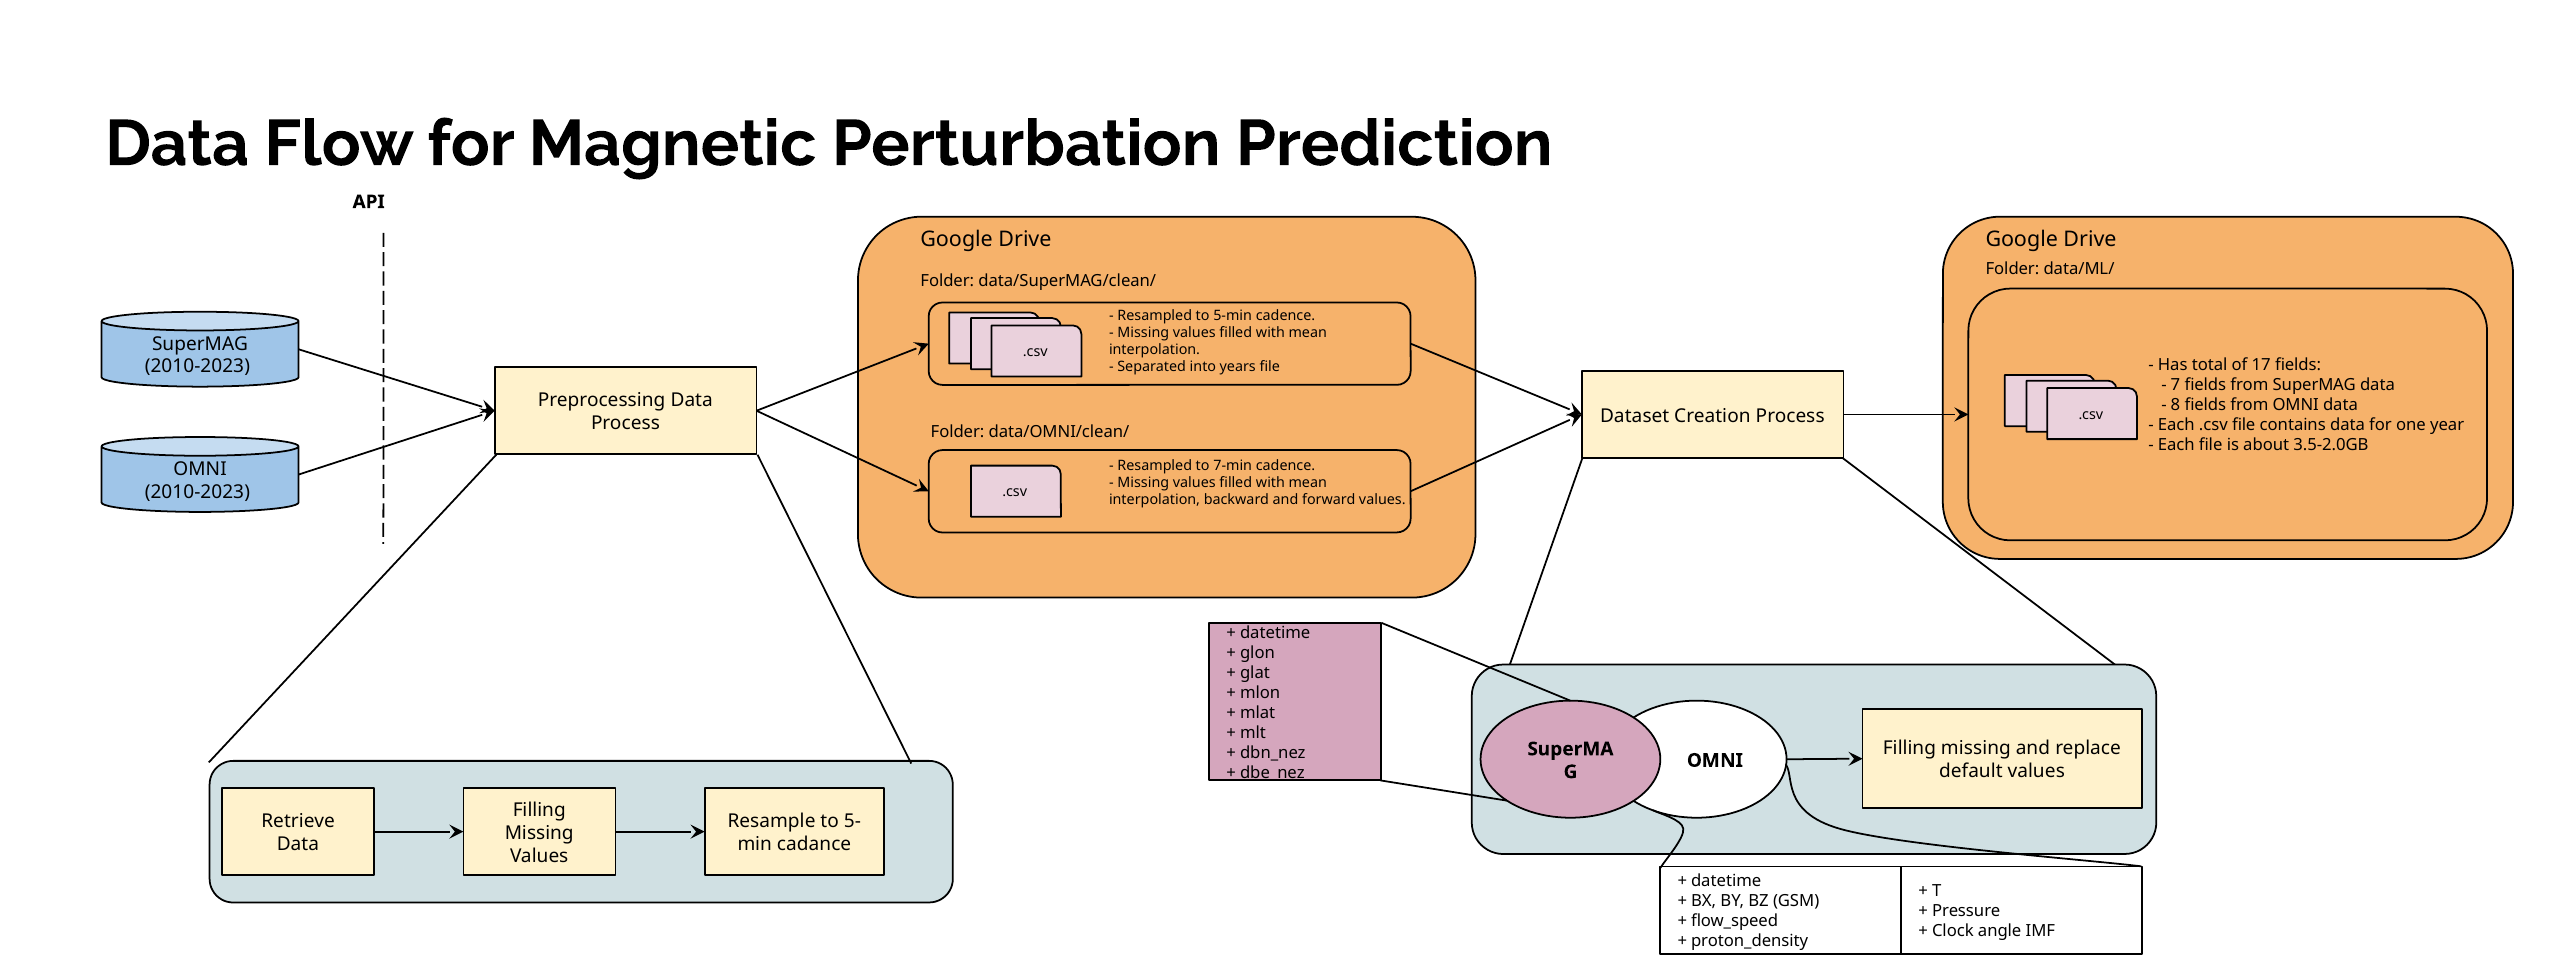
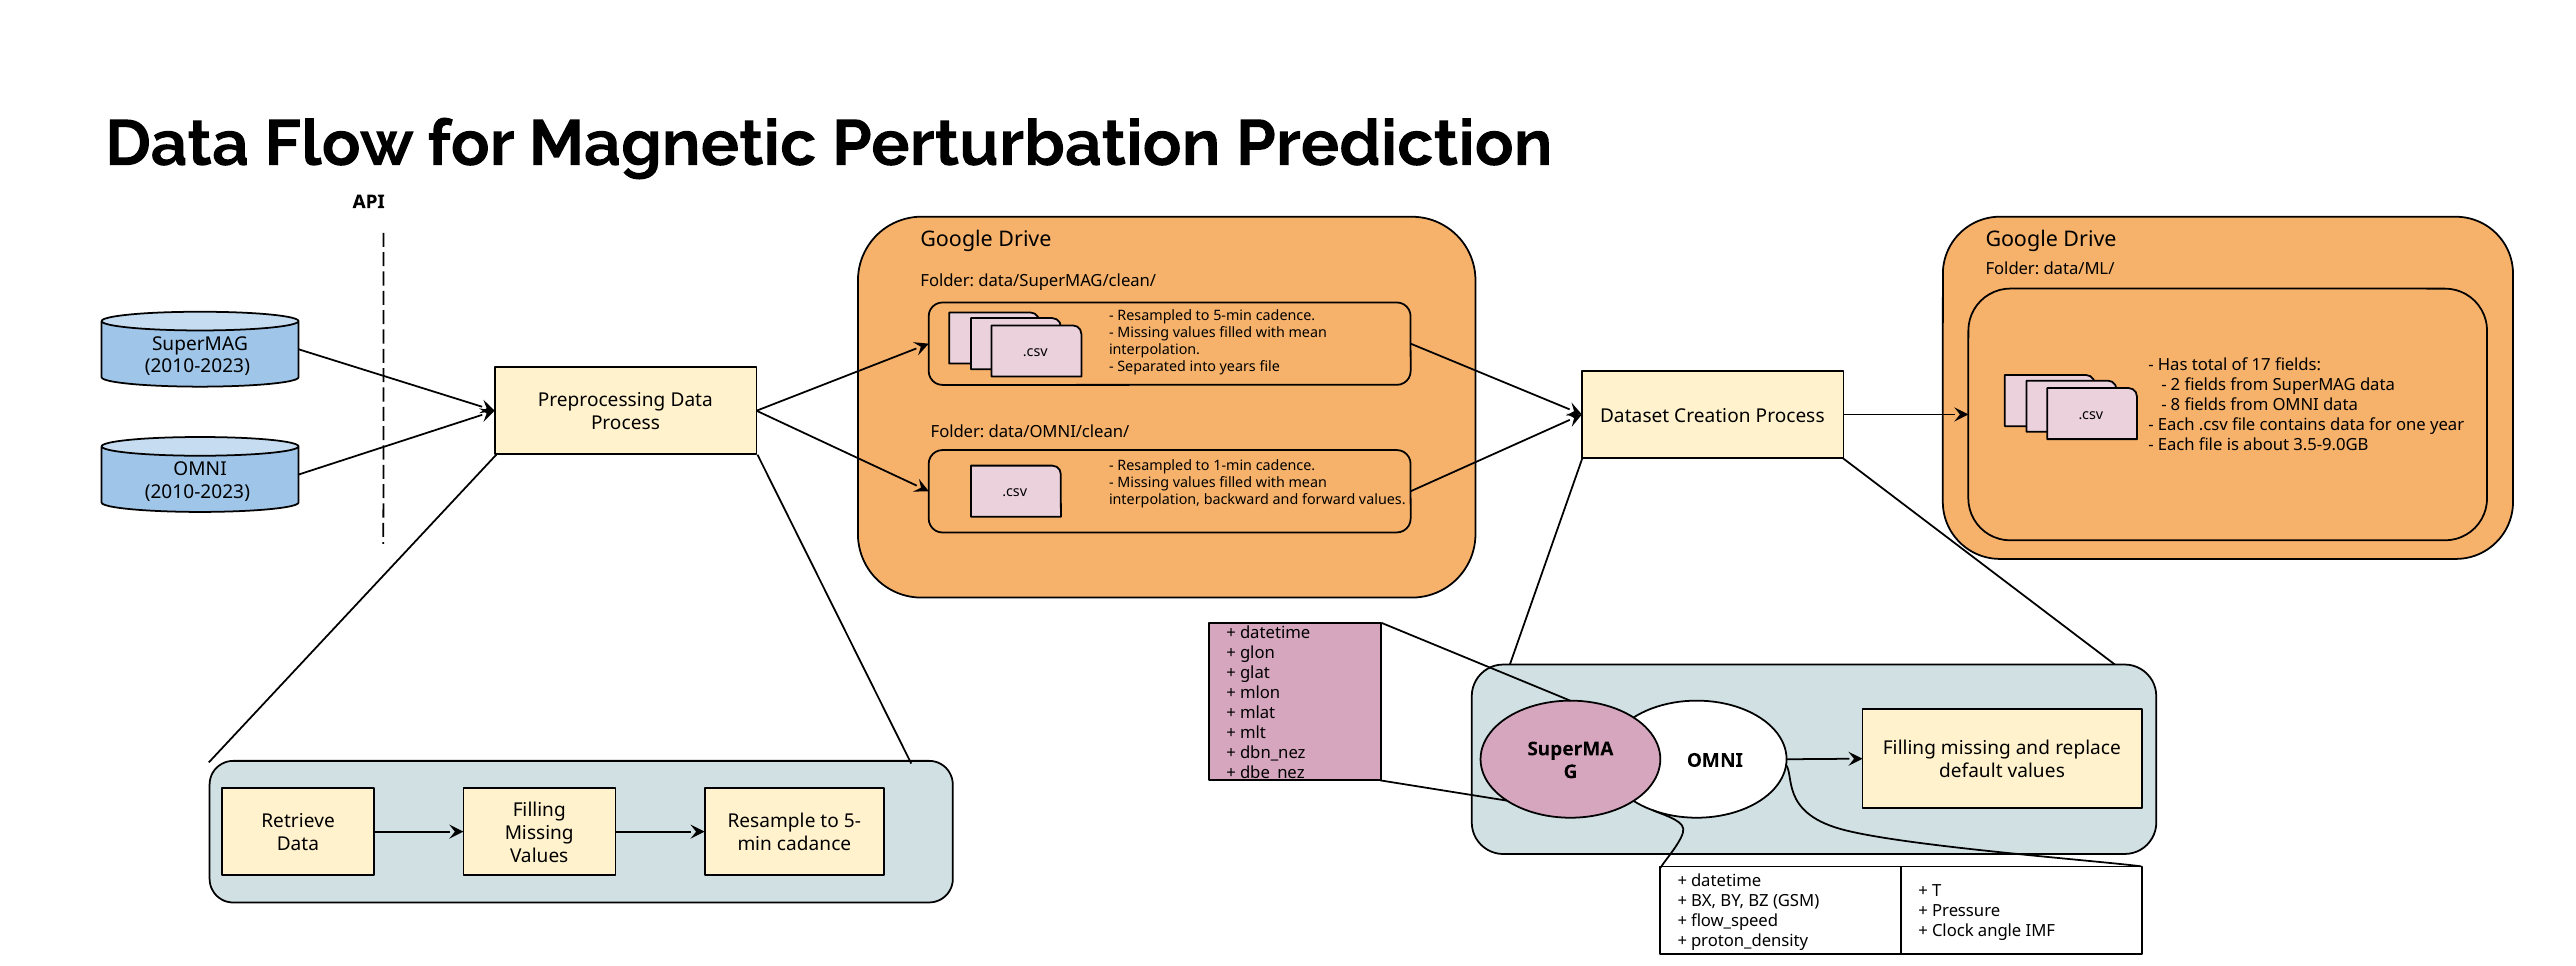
7: 7 -> 2
3.5-2.0GB: 3.5-2.0GB -> 3.5-9.0GB
7-min: 7-min -> 1-min
